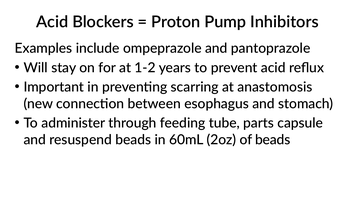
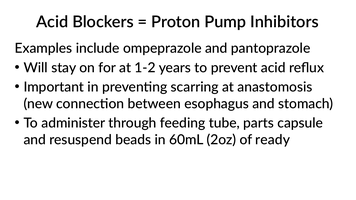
of beads: beads -> ready
